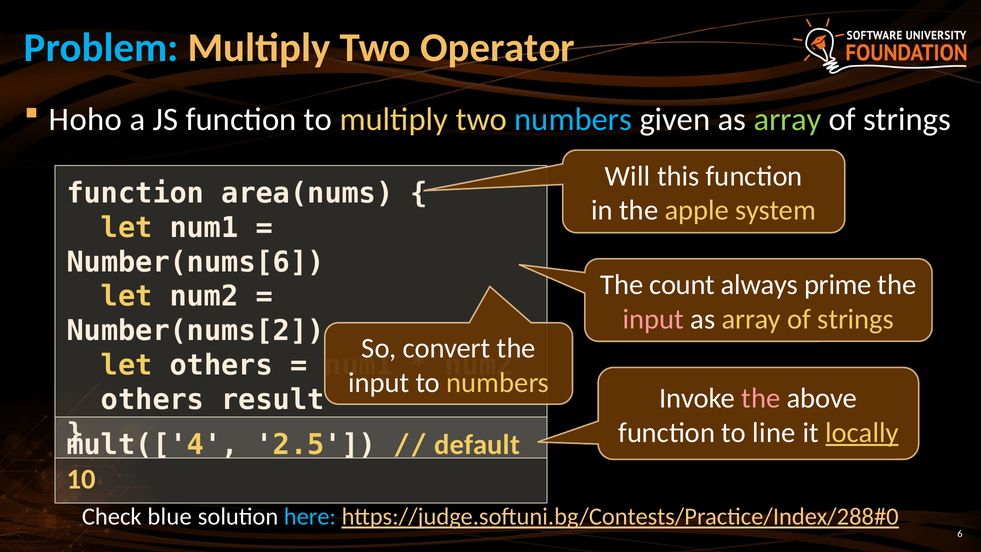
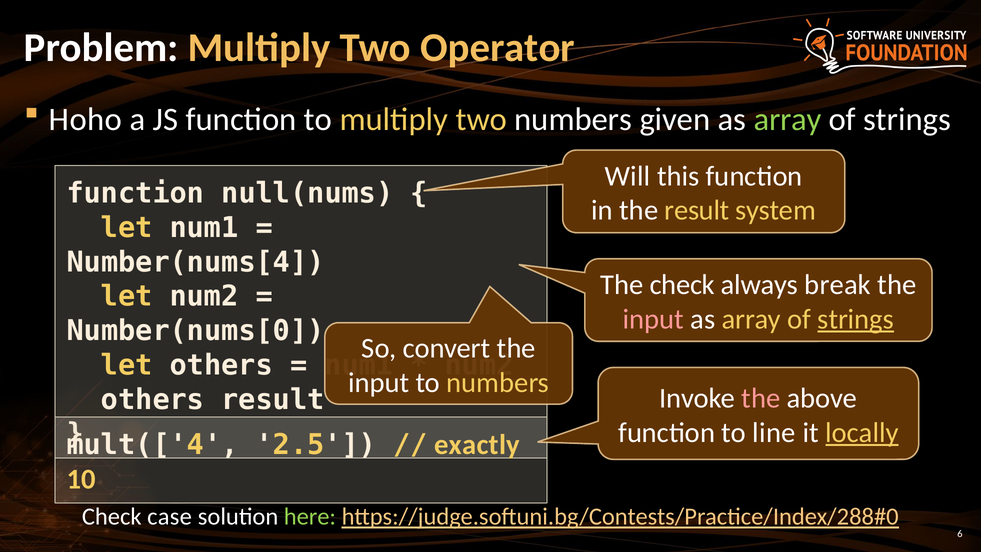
Problem colour: light blue -> white
numbers at (573, 119) colour: light blue -> white
area(nums: area(nums -> null(nums
the apple: apple -> result
Number(nums[6: Number(nums[6 -> Number(nums[4
The count: count -> check
prime: prime -> break
strings at (856, 319) underline: none -> present
Number(nums[2: Number(nums[2 -> Number(nums[0
default: default -> exactly
blue: blue -> case
here colour: light blue -> light green
